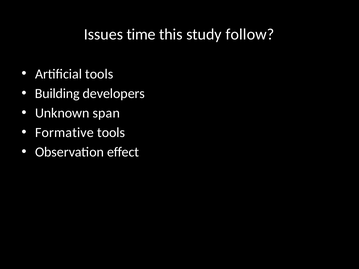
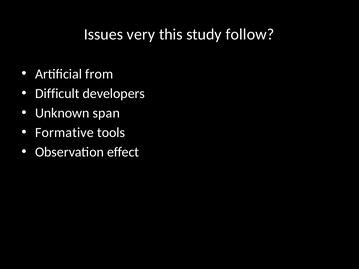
time: time -> very
Artificial tools: tools -> from
Building: Building -> Difficult
